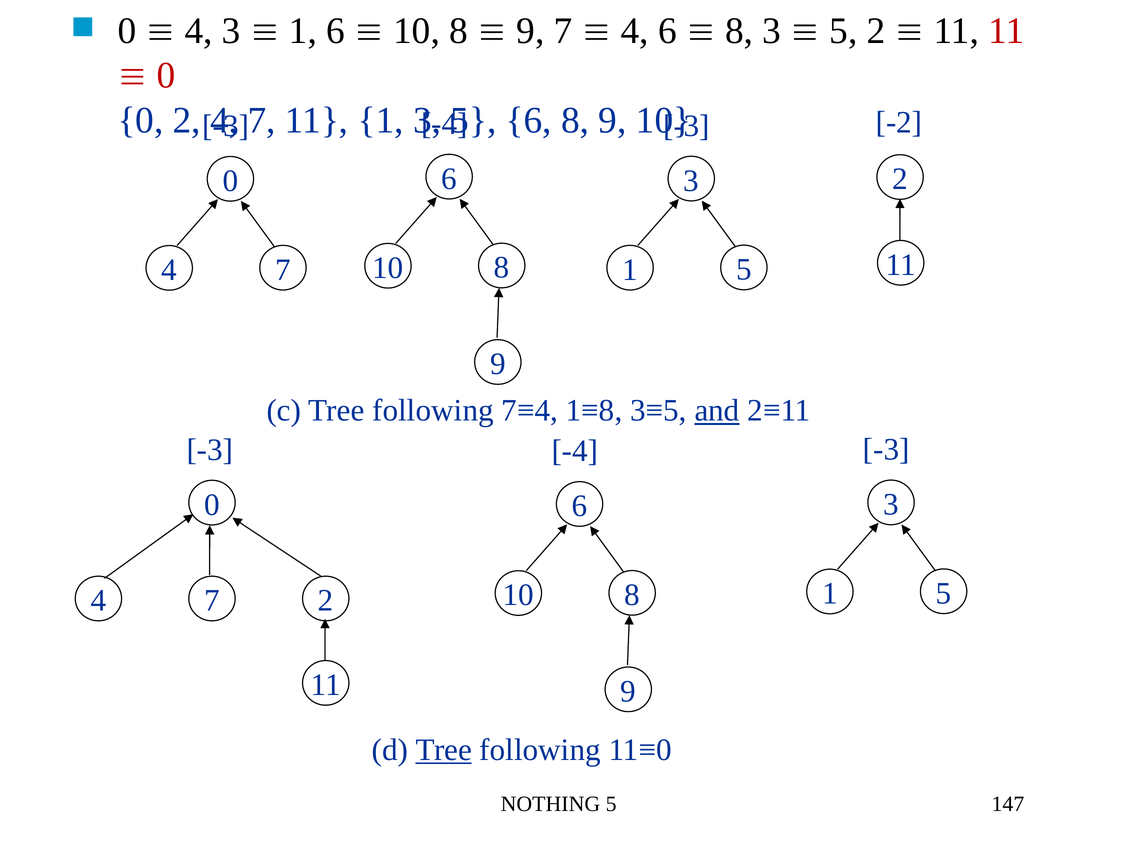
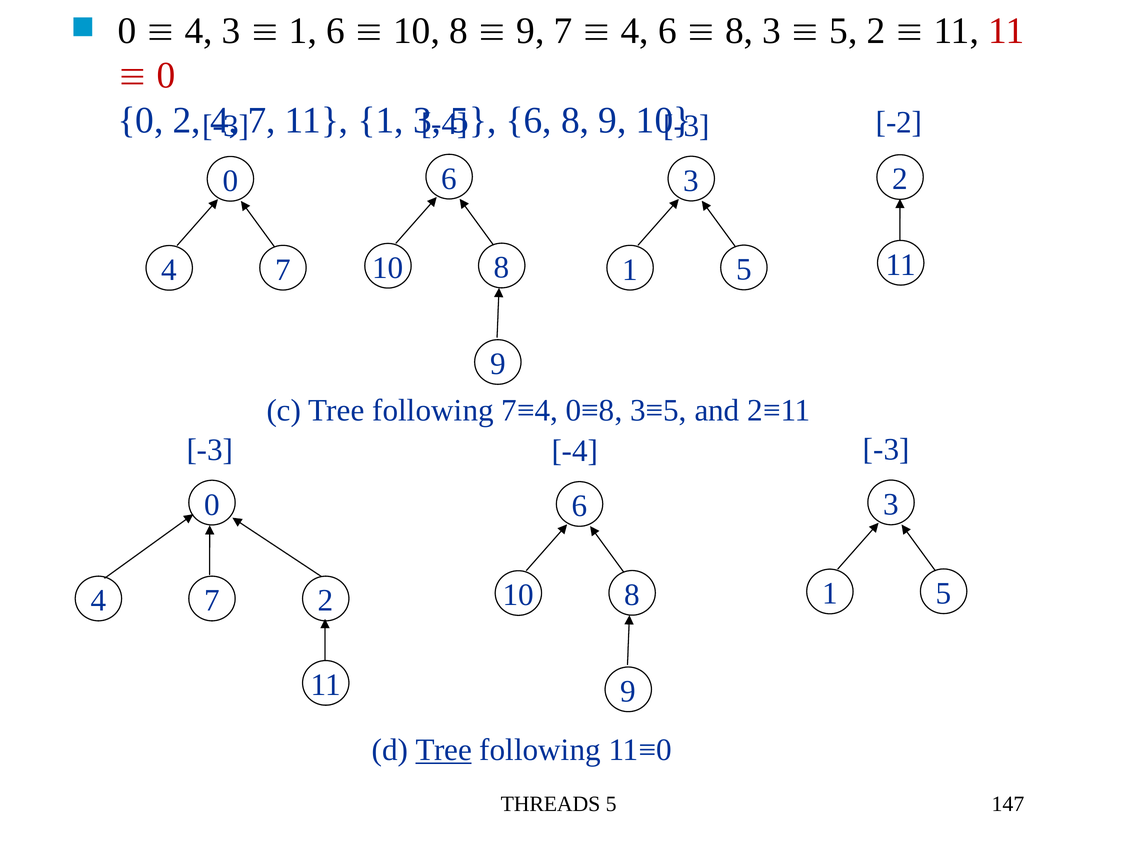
1≡8: 1≡8 -> 0≡8
and underline: present -> none
NOTHING: NOTHING -> THREADS
